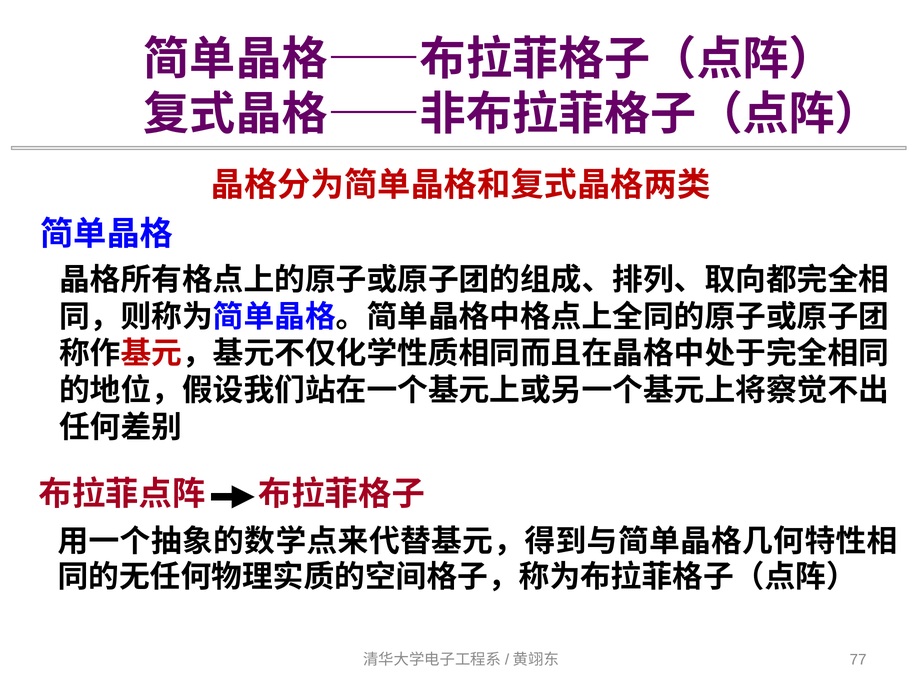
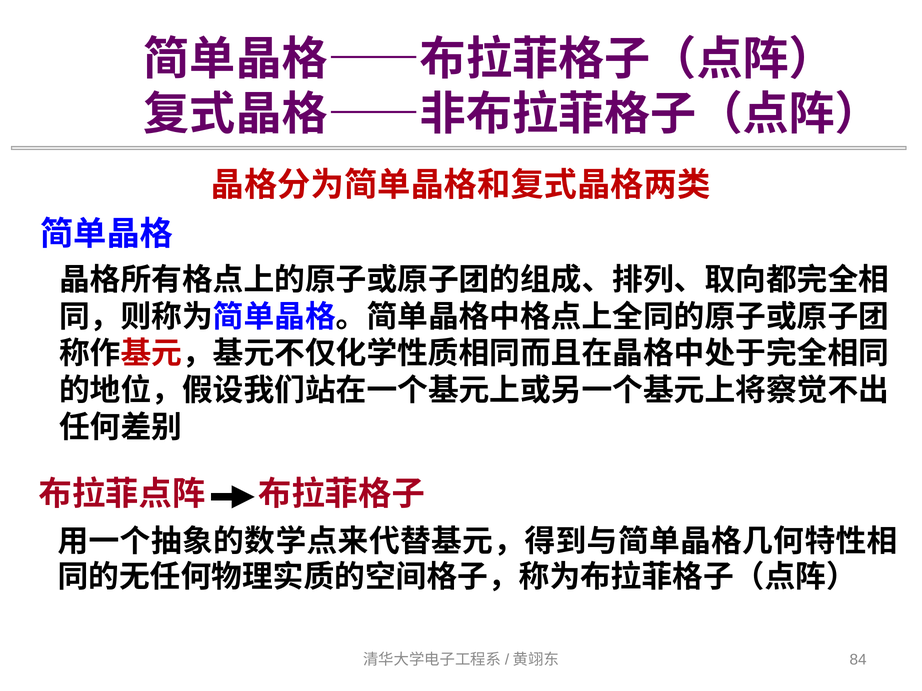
77: 77 -> 84
